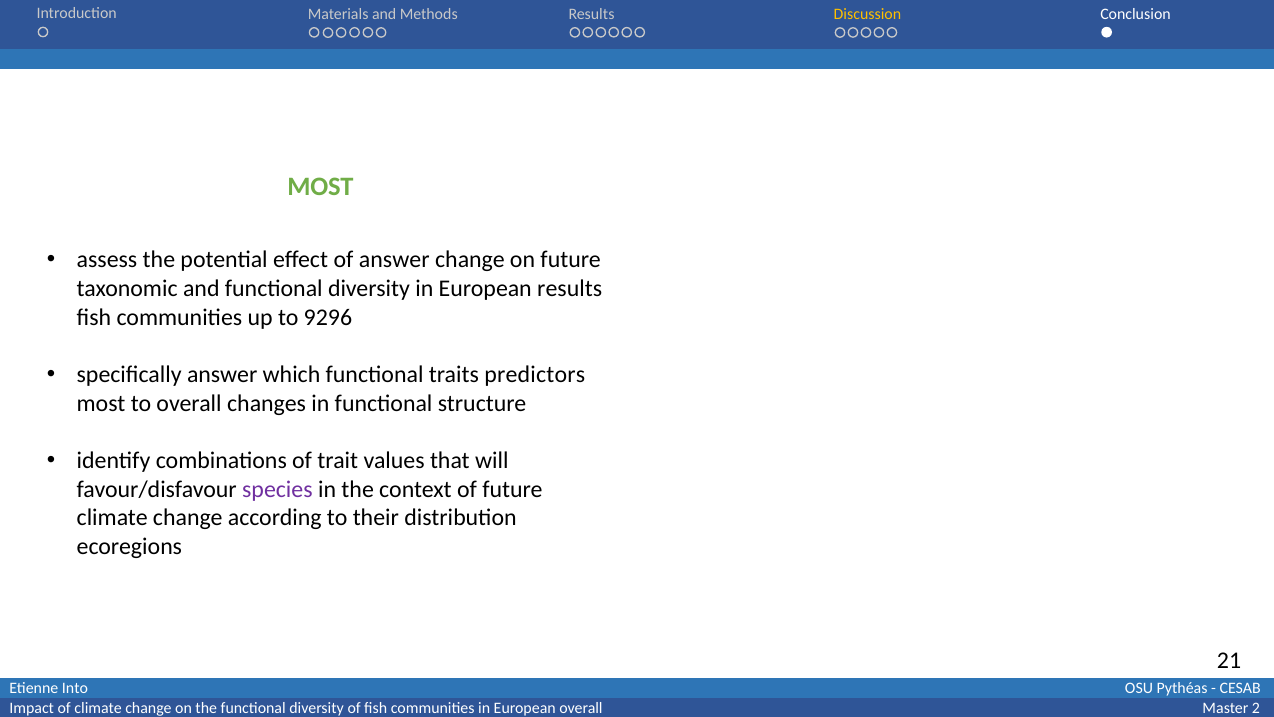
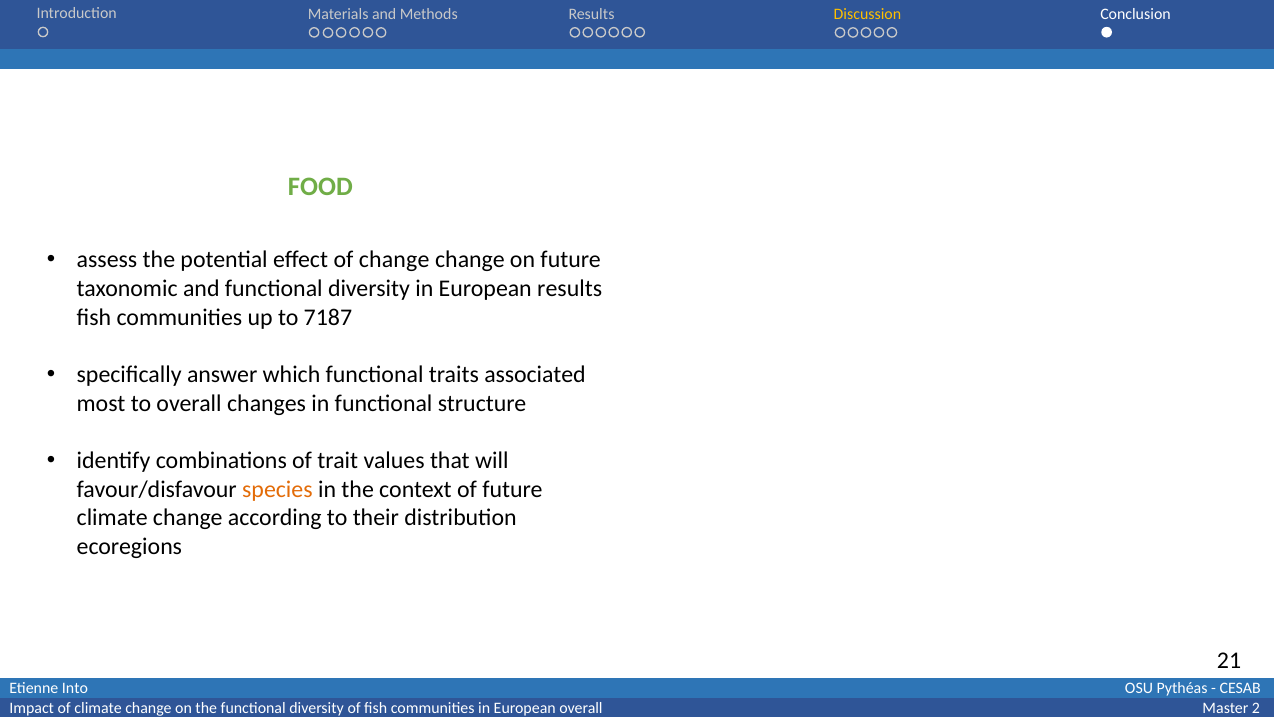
MOST at (321, 187): MOST -> FOOD
of answer: answer -> change
9296: 9296 -> 7187
predictors: predictors -> associated
species colour: purple -> orange
